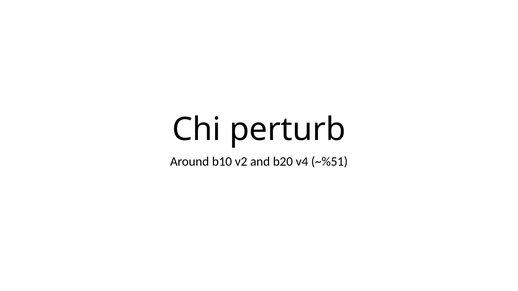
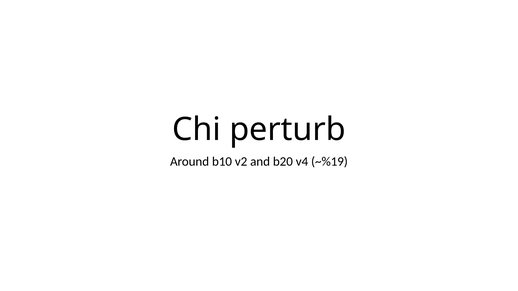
~%51: ~%51 -> ~%19
